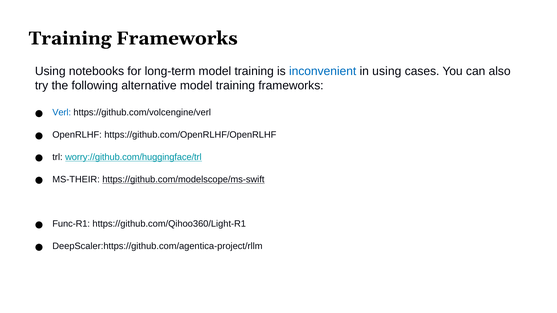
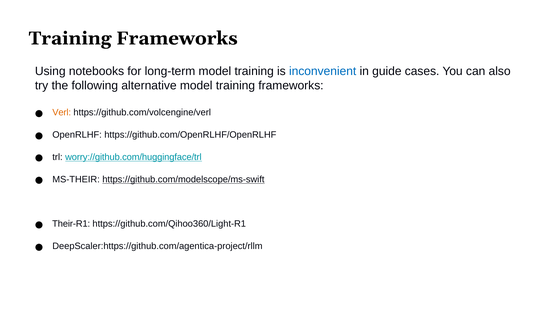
in using: using -> guide
Verl colour: blue -> orange
Func-R1: Func-R1 -> Their-R1
